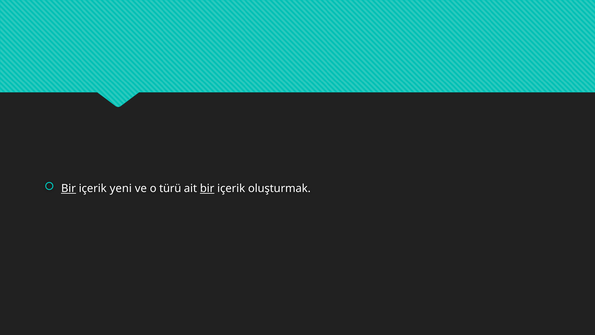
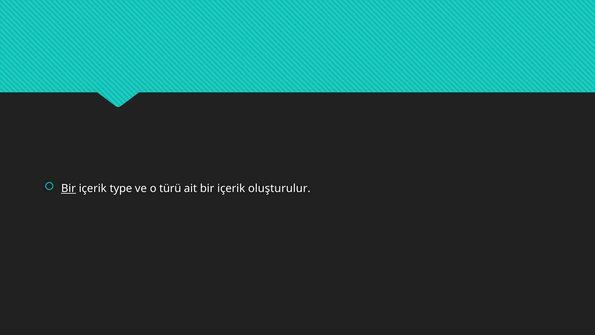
yeni: yeni -> type
bir at (207, 188) underline: present -> none
oluşturmak: oluşturmak -> oluşturulur
